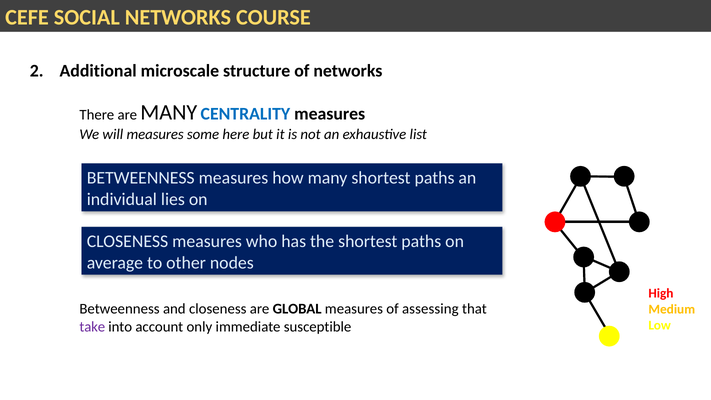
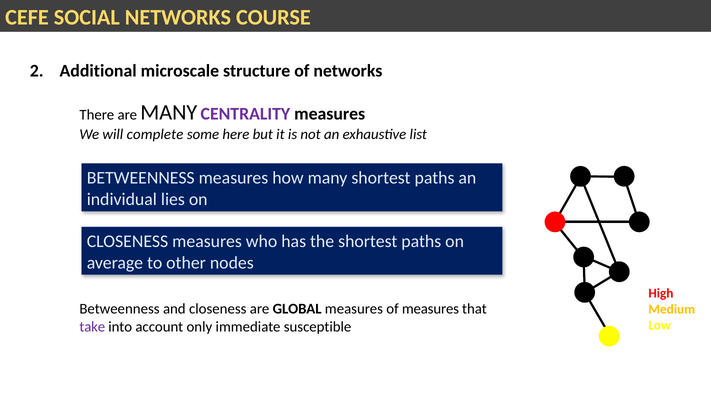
CENTRALITY colour: blue -> purple
will measures: measures -> complete
of assessing: assessing -> measures
